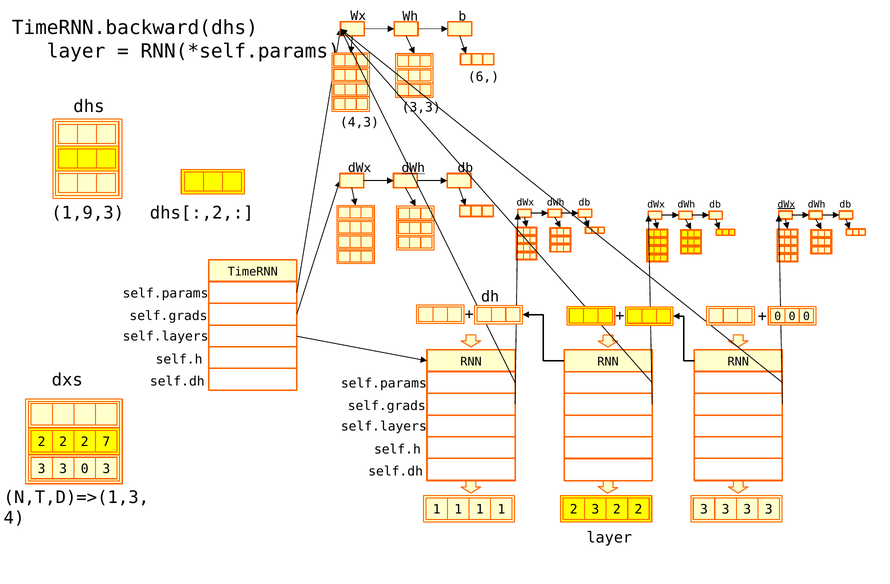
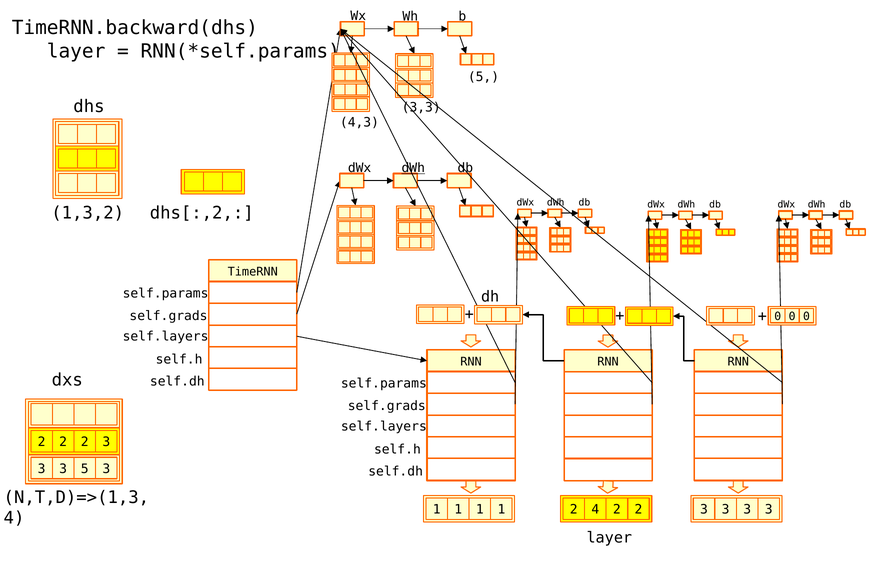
6 at (484, 77): 6 -> 5
dWx at (786, 205) underline: present -> none
1,9,3: 1,9,3 -> 1,3,2
2 7: 7 -> 3
3 3 0: 0 -> 5
2 3: 3 -> 4
